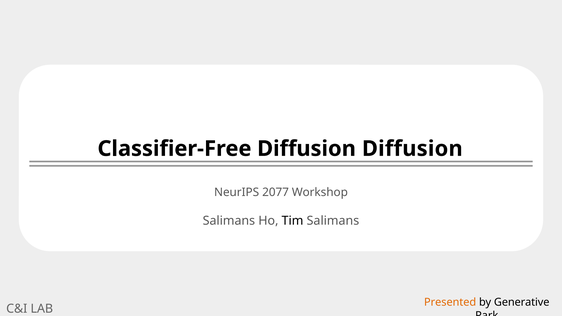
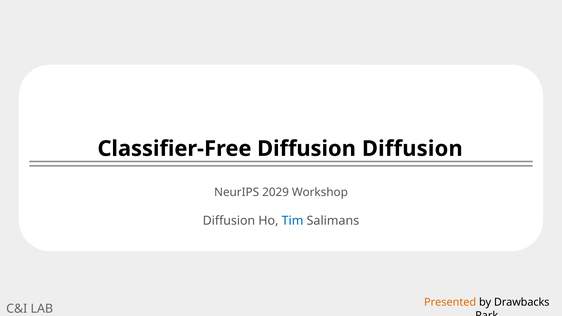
2077: 2077 -> 2029
Salimans at (229, 221): Salimans -> Diffusion
Tim colour: black -> blue
Generative: Generative -> Drawbacks
